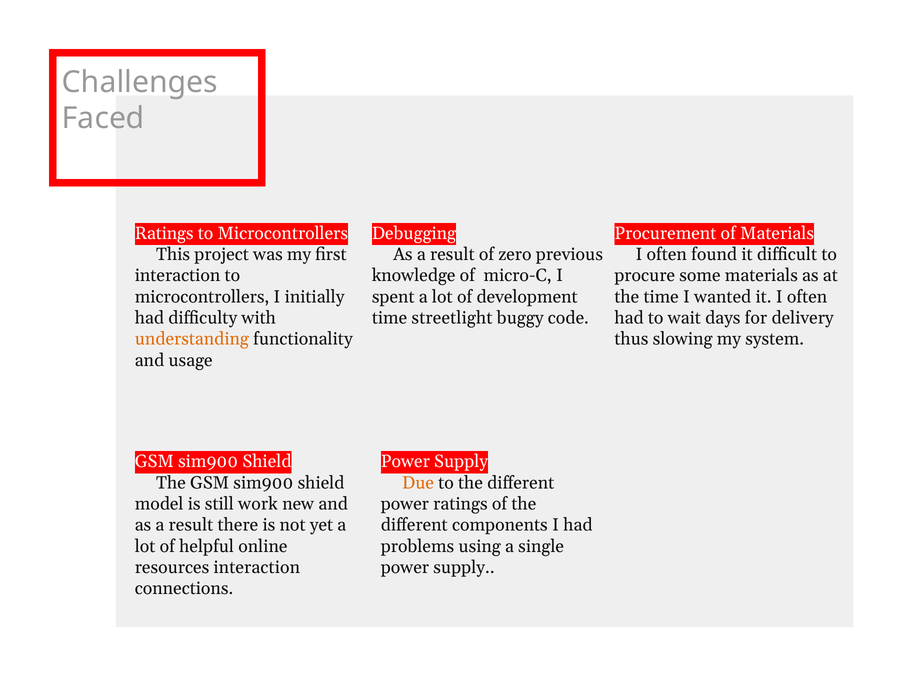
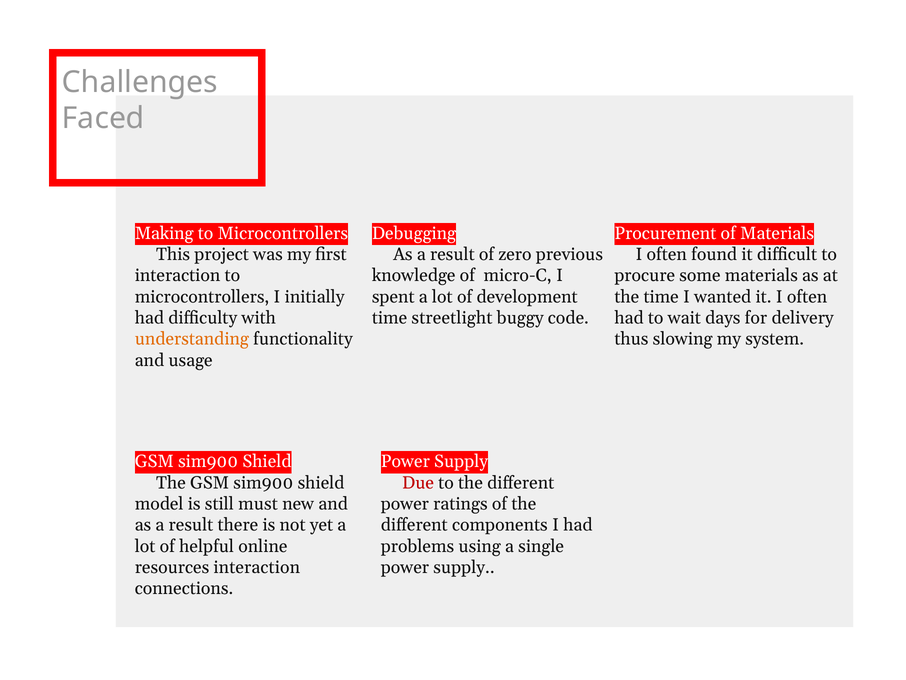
Ratings at (164, 233): Ratings -> Making
Due colour: orange -> red
work: work -> must
